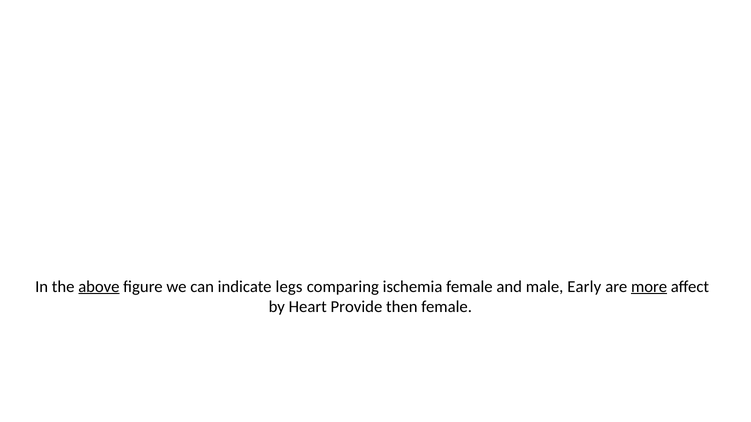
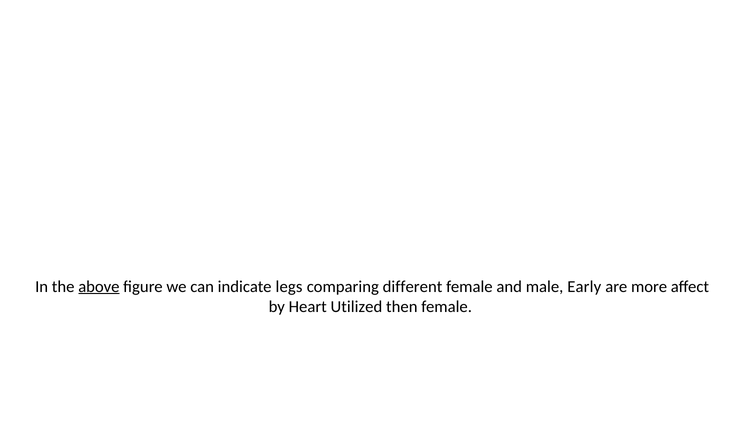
ischemia: ischemia -> different
more underline: present -> none
Provide: Provide -> Utilized
